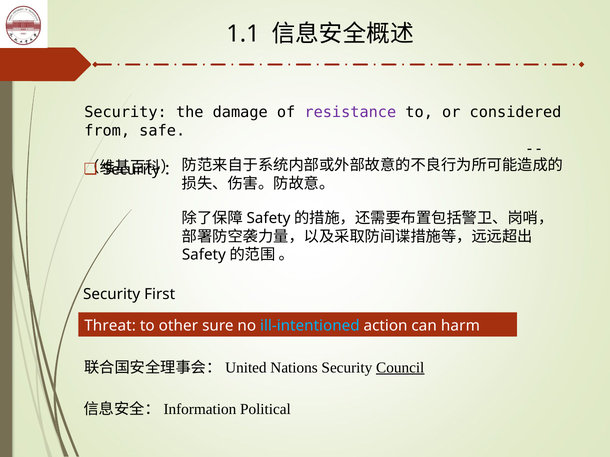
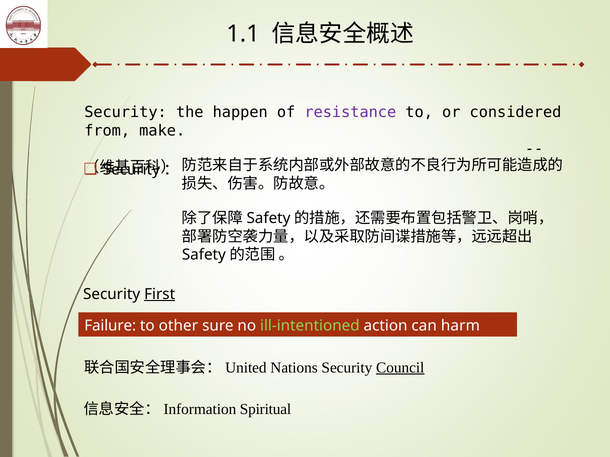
damage: damage -> happen
safe: safe -> make
First underline: none -> present
Threat: Threat -> Failure
ill-intentioned colour: light blue -> light green
Political: Political -> Spiritual
